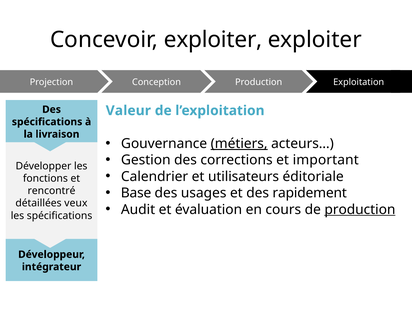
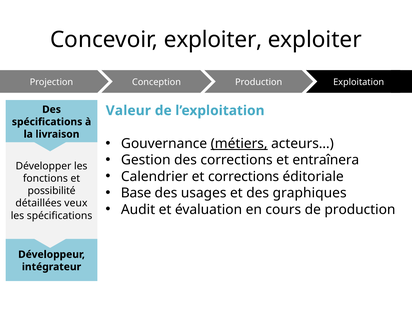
important: important -> entraînera
et utilisateurs: utilisateurs -> corrections
rapidement: rapidement -> graphiques
rencontré: rencontré -> possibilité
production at (360, 209) underline: present -> none
